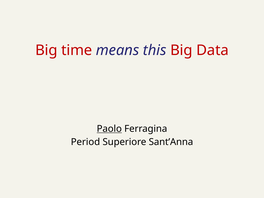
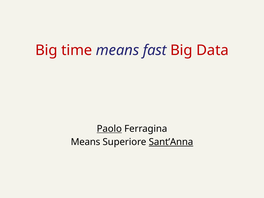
this: this -> fast
Period at (85, 142): Period -> Means
Sant’Anna underline: none -> present
